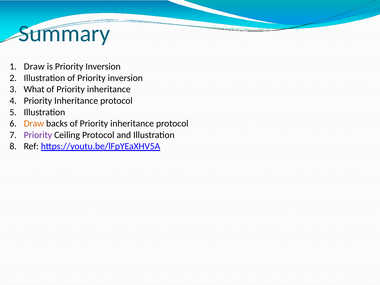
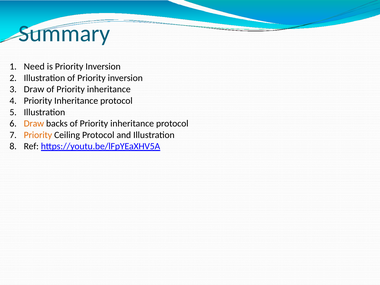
Draw at (34, 67): Draw -> Need
What at (34, 89): What -> Draw
Priority at (38, 135) colour: purple -> orange
